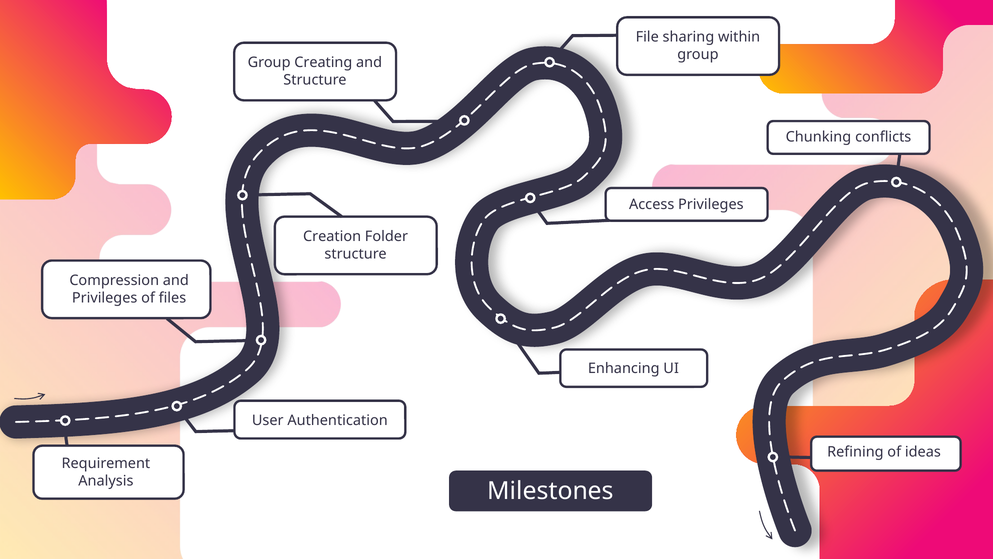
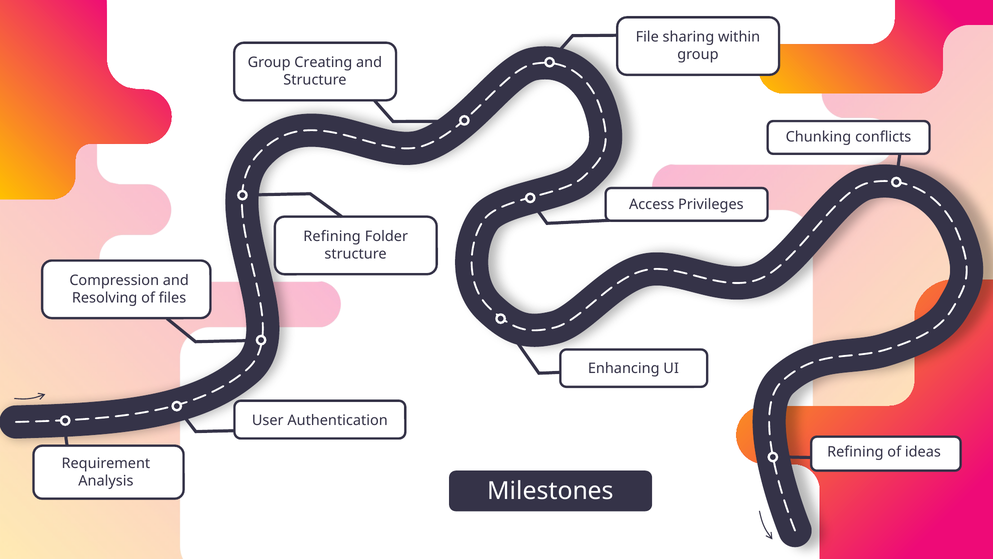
Creation at (332, 236): Creation -> Refining
Privileges at (105, 298): Privileges -> Resolving
